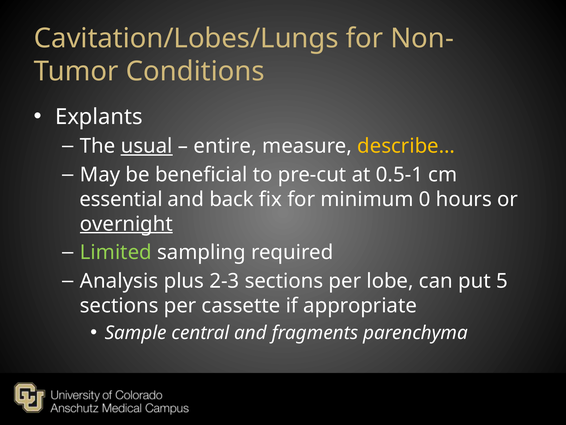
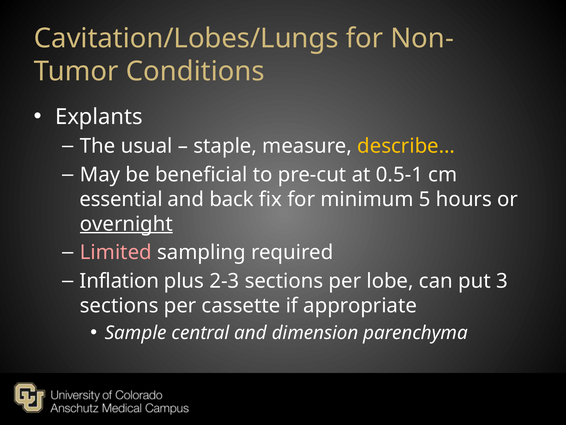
usual underline: present -> none
entire: entire -> staple
0: 0 -> 5
Limited colour: light green -> pink
Analysis: Analysis -> Inflation
5: 5 -> 3
fragments: fragments -> dimension
